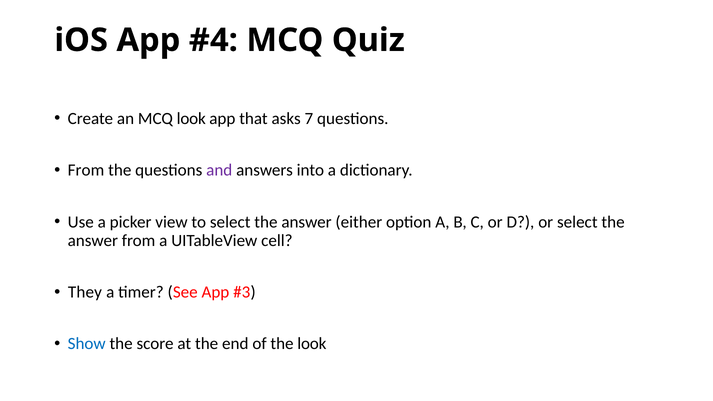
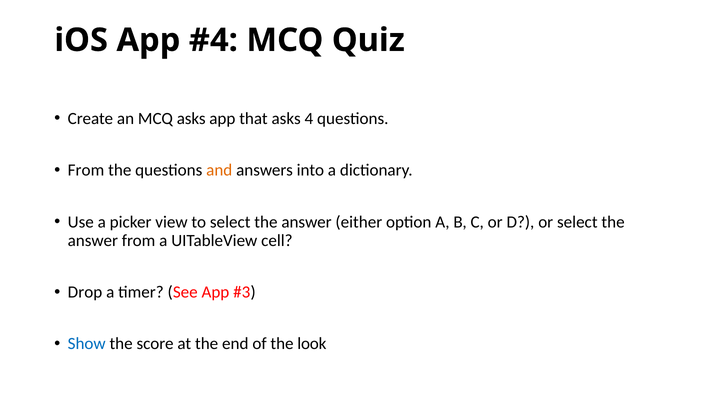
MCQ look: look -> asks
7: 7 -> 4
and colour: purple -> orange
They: They -> Drop
